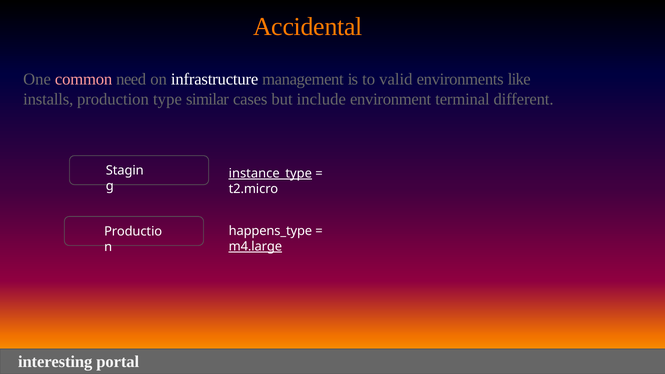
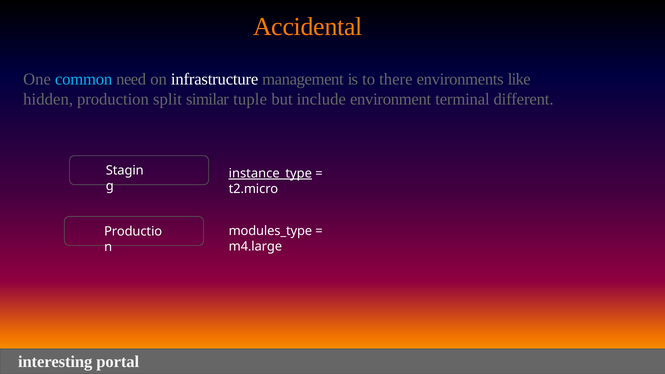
common colour: pink -> light blue
valid: valid -> there
installs: installs -> hidden
type: type -> split
cases: cases -> tuple
happens_type: happens_type -> modules_type
m4.large underline: present -> none
